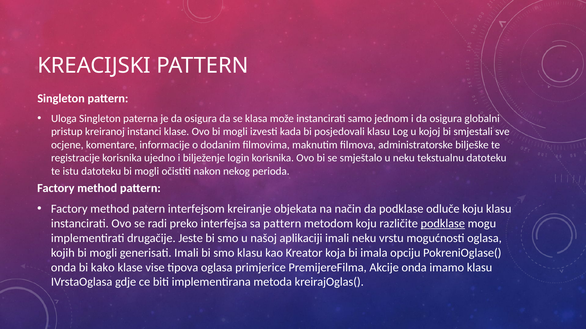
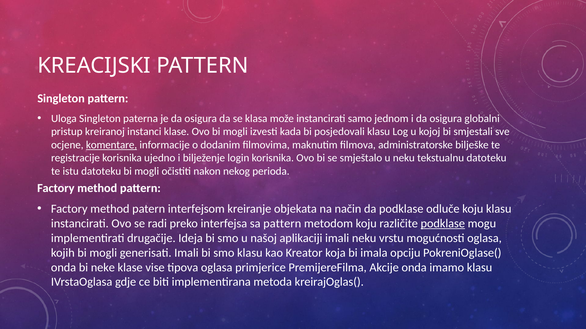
komentare underline: none -> present
Jeste: Jeste -> Ideja
kako: kako -> neke
